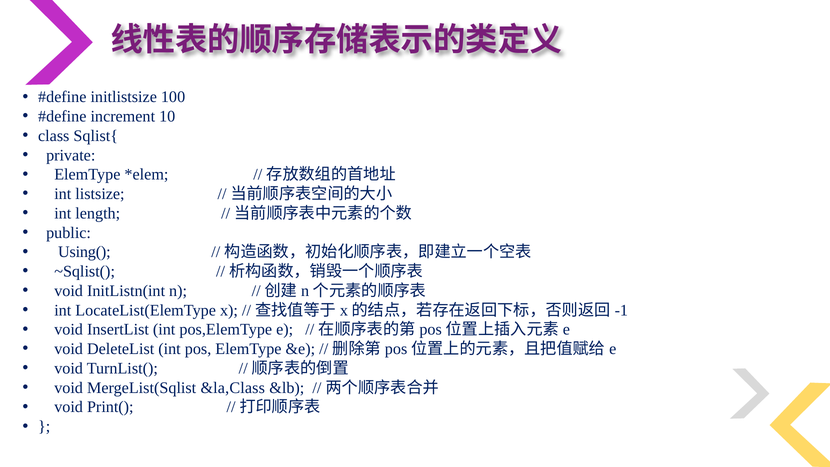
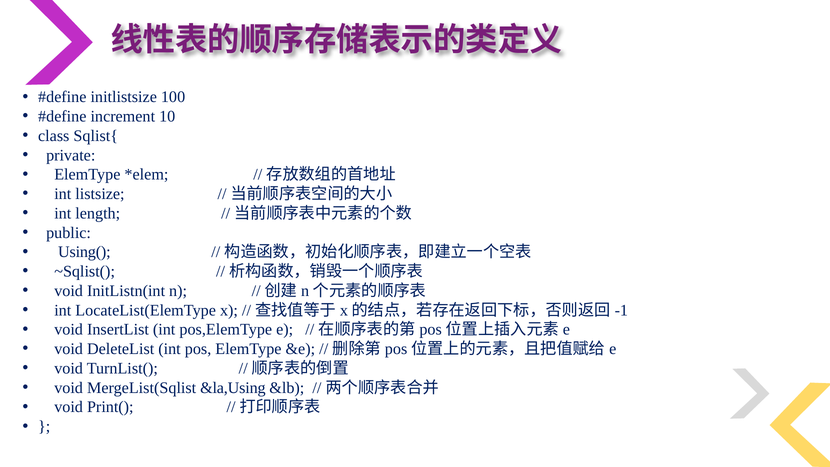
&la,Class: &la,Class -> &la,Using
